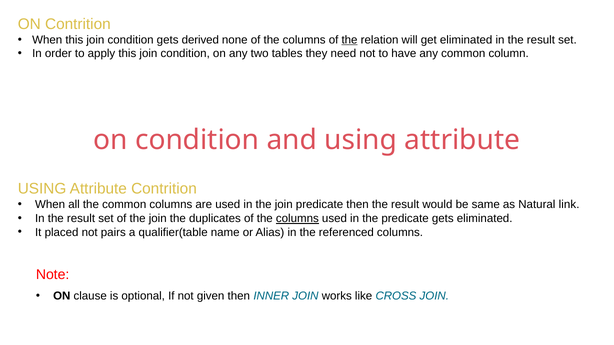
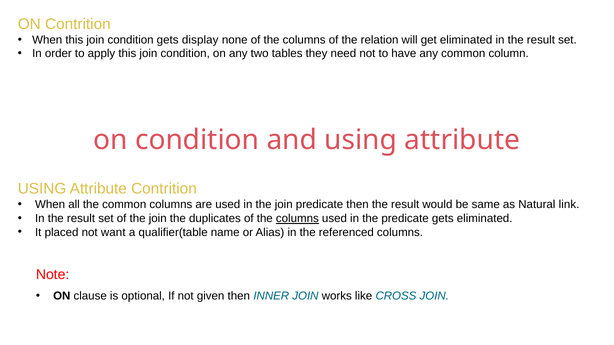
derived: derived -> display
the at (350, 40) underline: present -> none
pairs: pairs -> want
